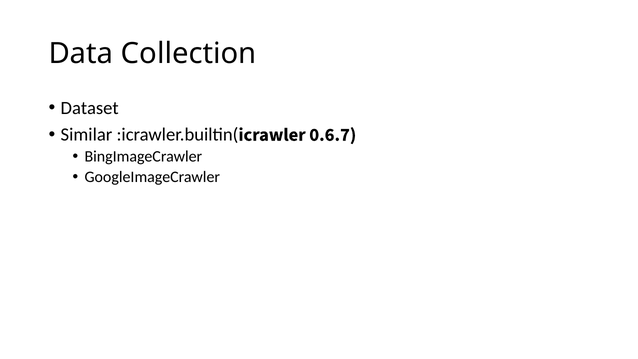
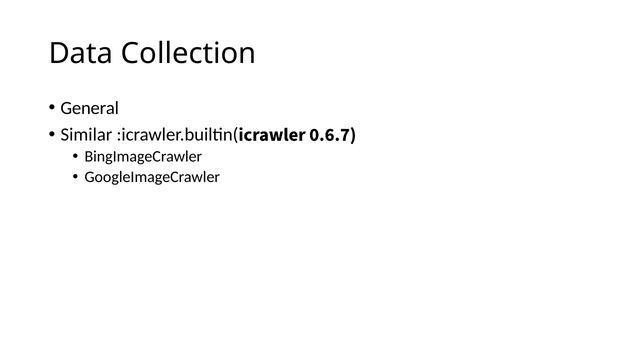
Dataset: Dataset -> General
